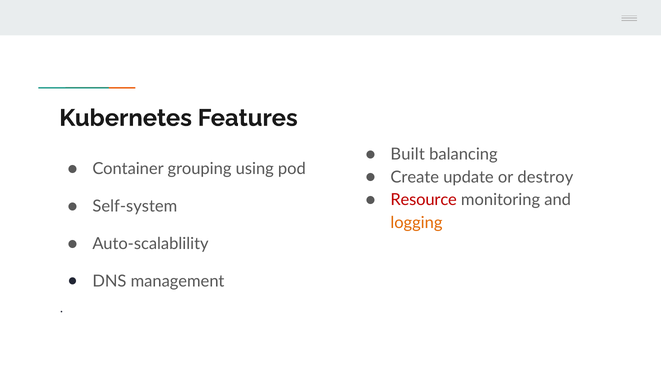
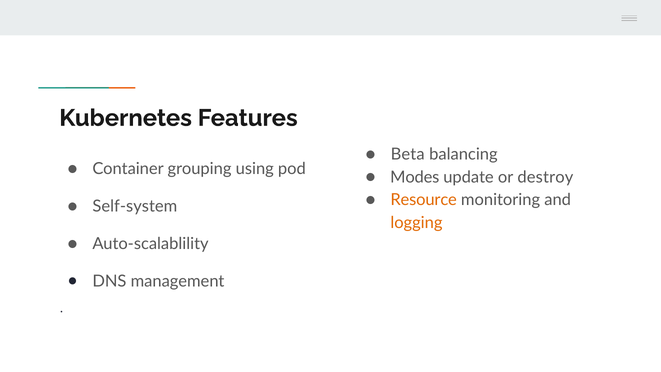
Built: Built -> Beta
Create: Create -> Modes
Resource colour: red -> orange
